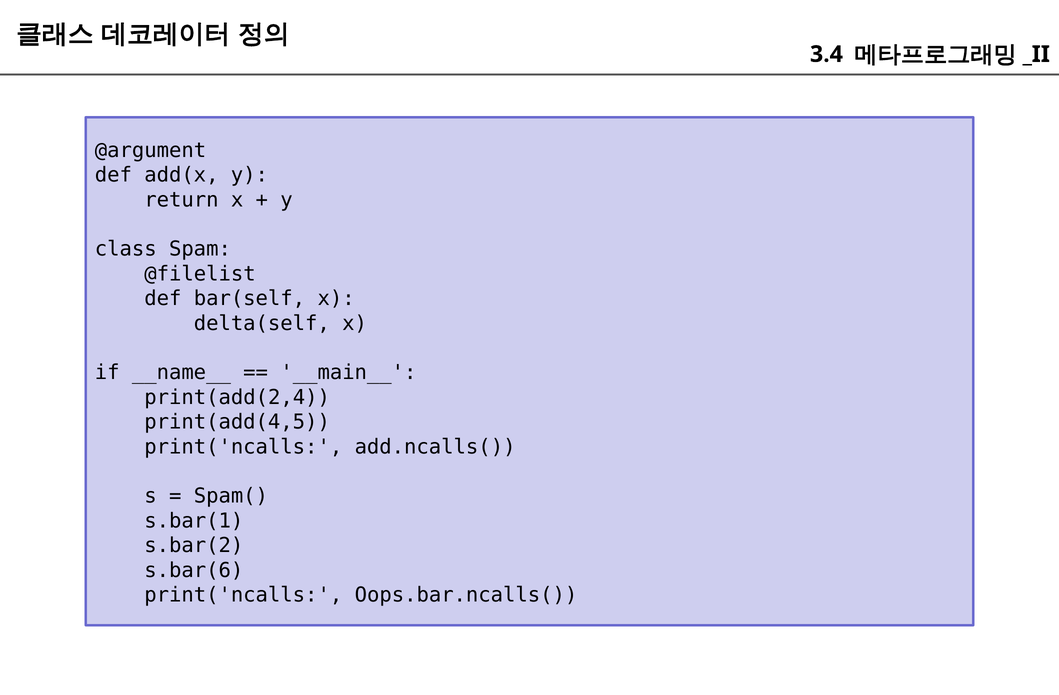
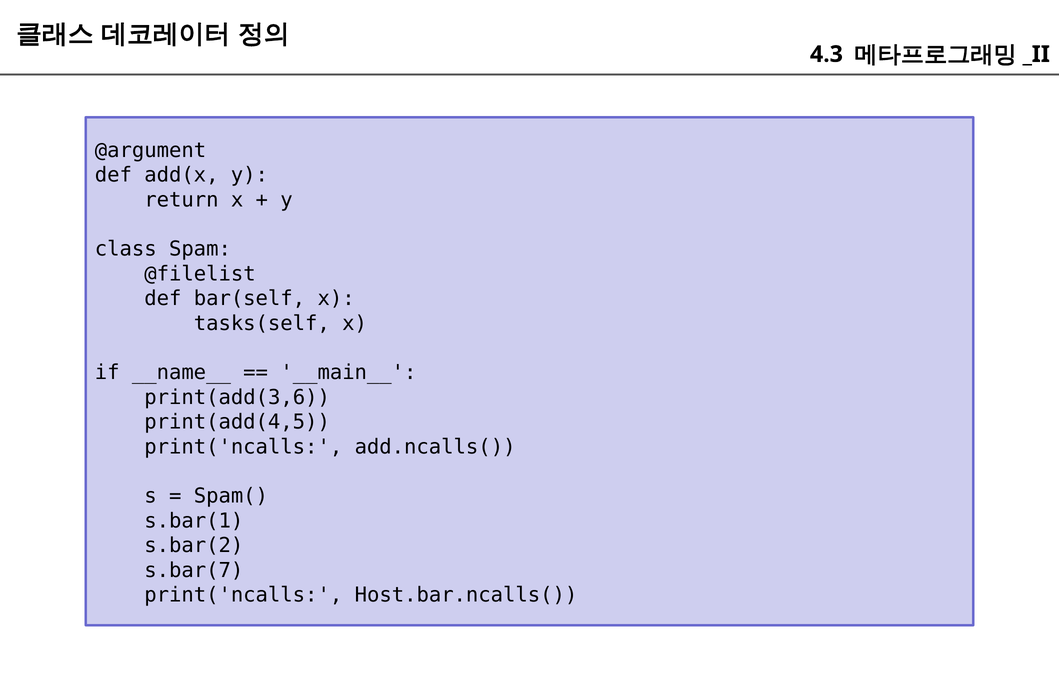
3.4: 3.4 -> 4.3
delta(self: delta(self -> tasks(self
print(add(2,4: print(add(2,4 -> print(add(3,6
s.bar(6: s.bar(6 -> s.bar(7
Oops.bar.ncalls(: Oops.bar.ncalls( -> Host.bar.ncalls(
